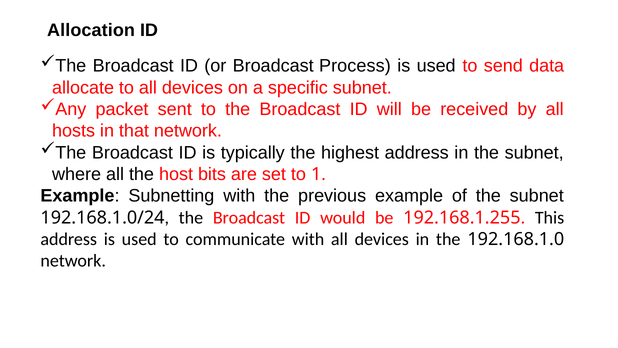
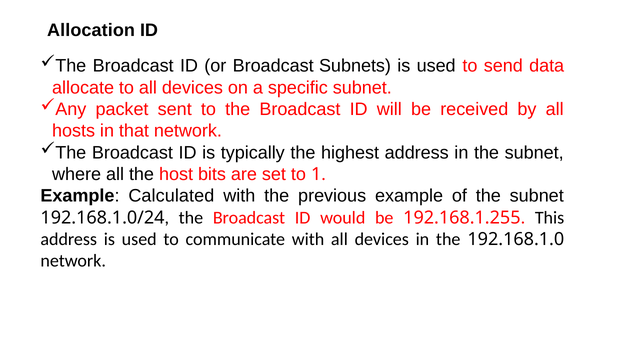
Process: Process -> Subnets
Subnetting: Subnetting -> Calculated
